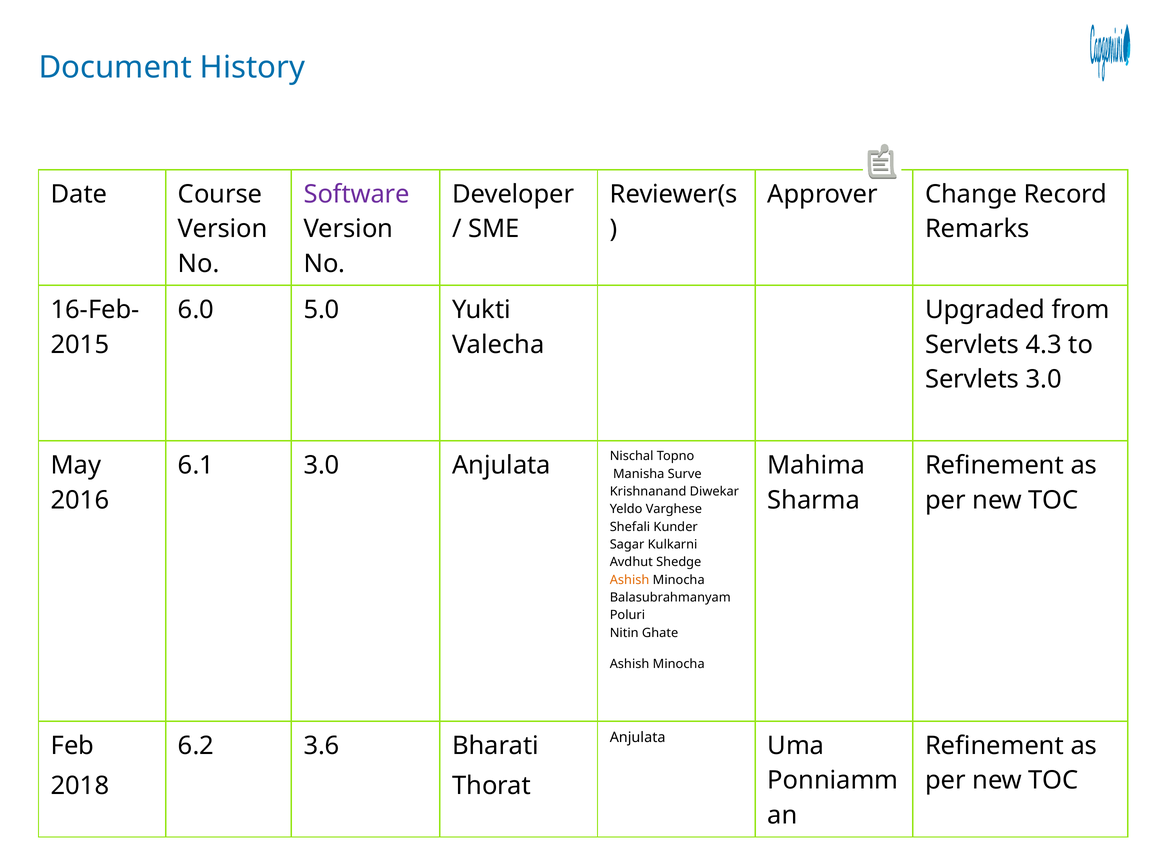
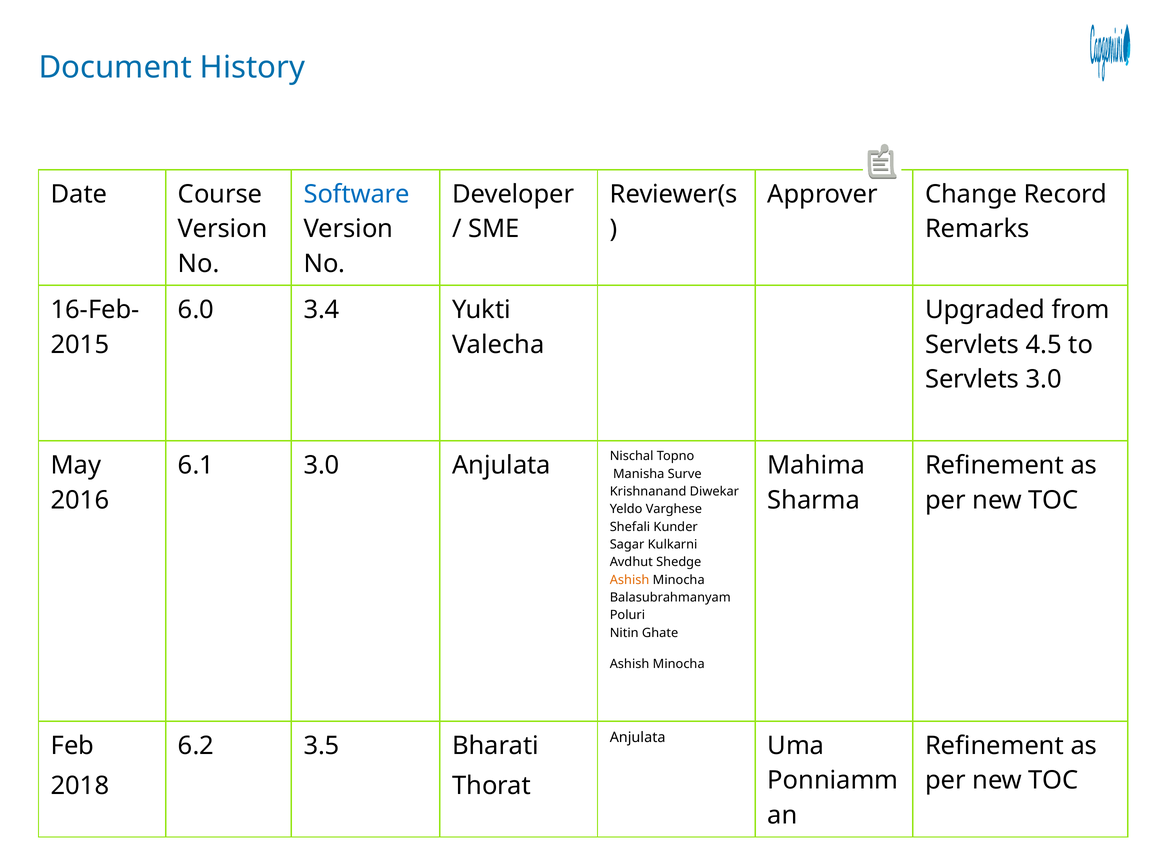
Software colour: purple -> blue
5.0: 5.0 -> 3.4
4.3: 4.3 -> 4.5
3.6: 3.6 -> 3.5
